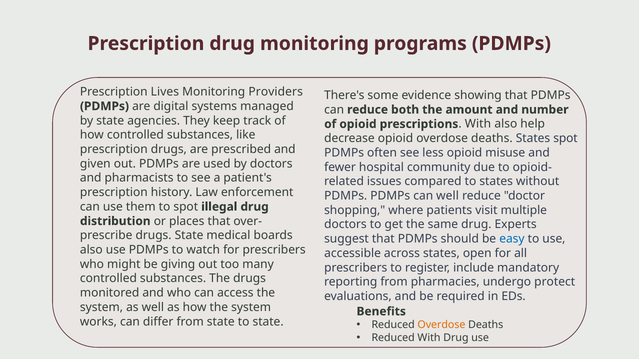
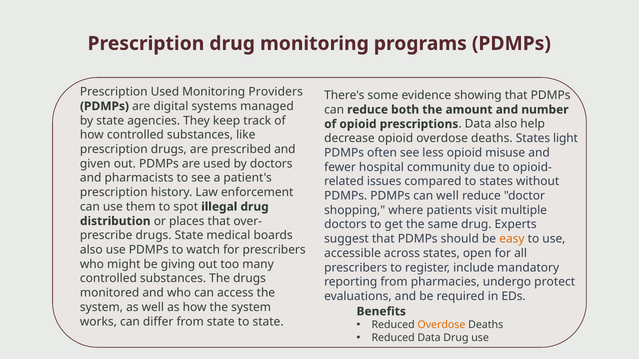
Prescription Lives: Lives -> Used
With at (478, 124): With -> Data
States spot: spot -> light
easy colour: blue -> orange
Reduced With: With -> Data
